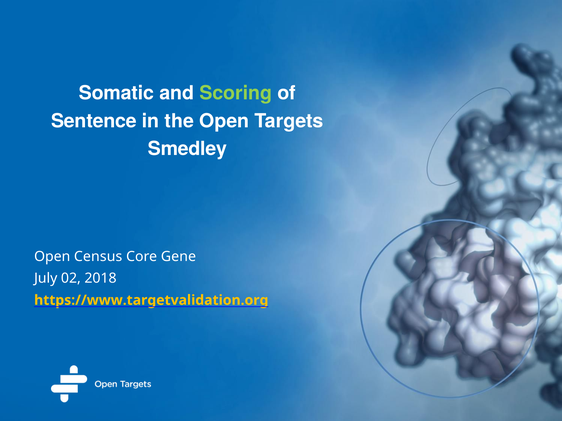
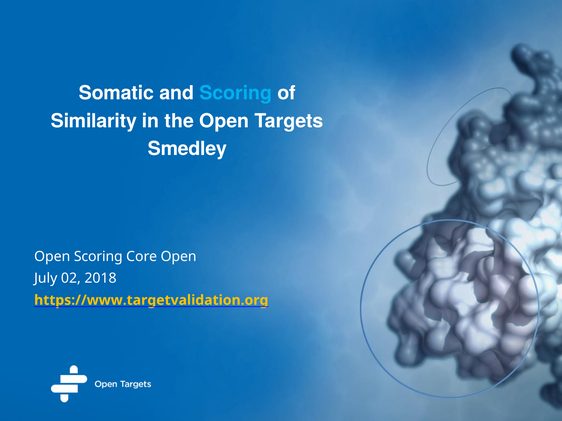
Scoring at (236, 93) colour: light green -> light blue
Sentence: Sentence -> Similarity
Open Census: Census -> Scoring
Core Gene: Gene -> Open
